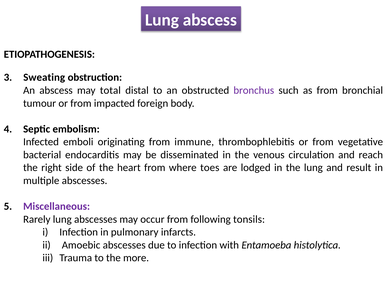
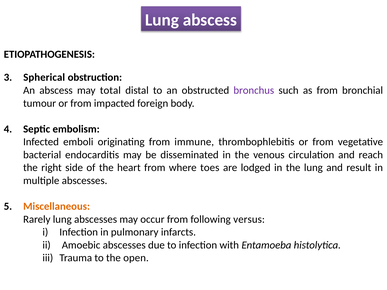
Sweating: Sweating -> Spherical
Miscellaneous colour: purple -> orange
tonsils: tonsils -> versus
more: more -> open
